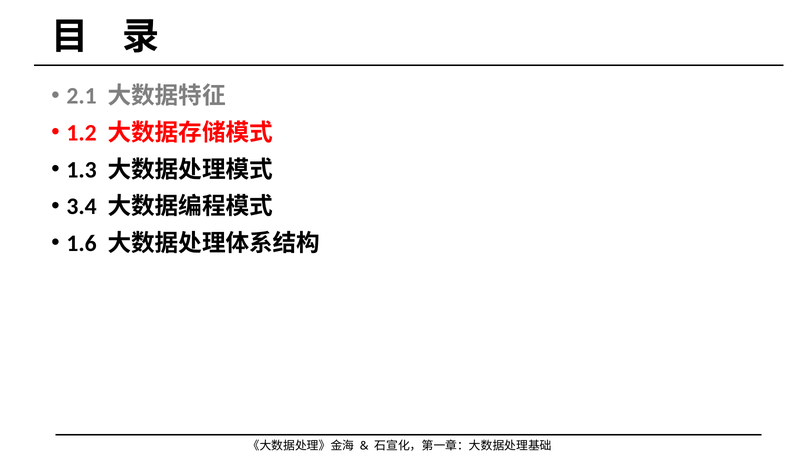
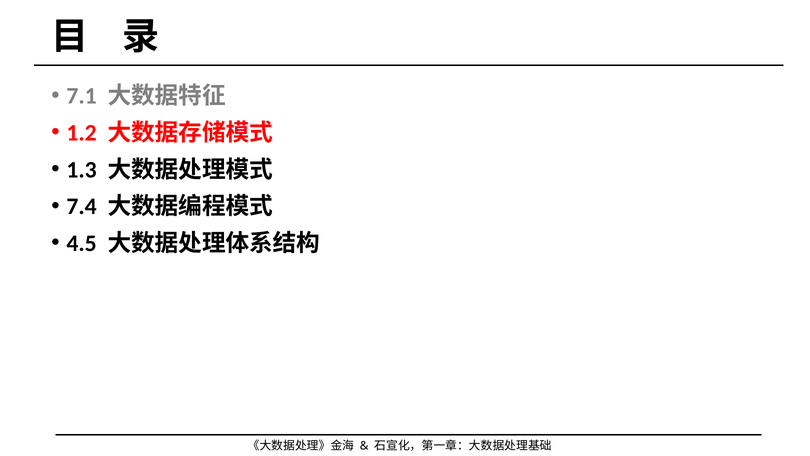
2.1: 2.1 -> 7.1
3.4: 3.4 -> 7.4
1.6: 1.6 -> 4.5
